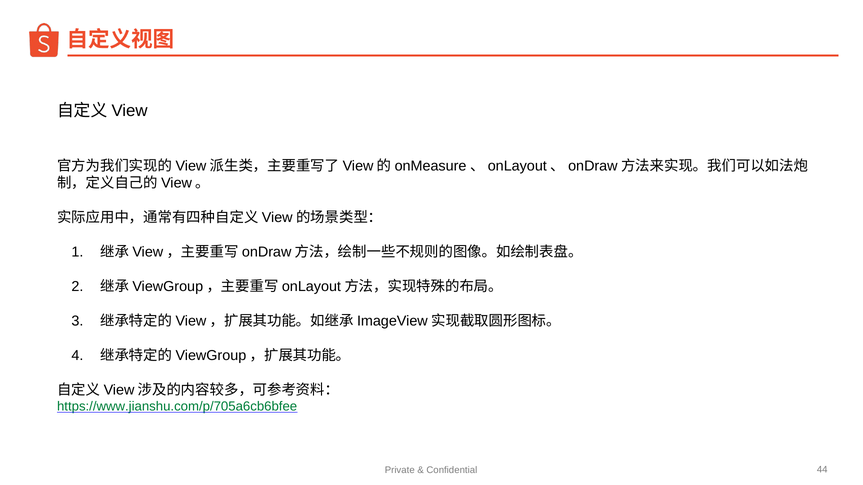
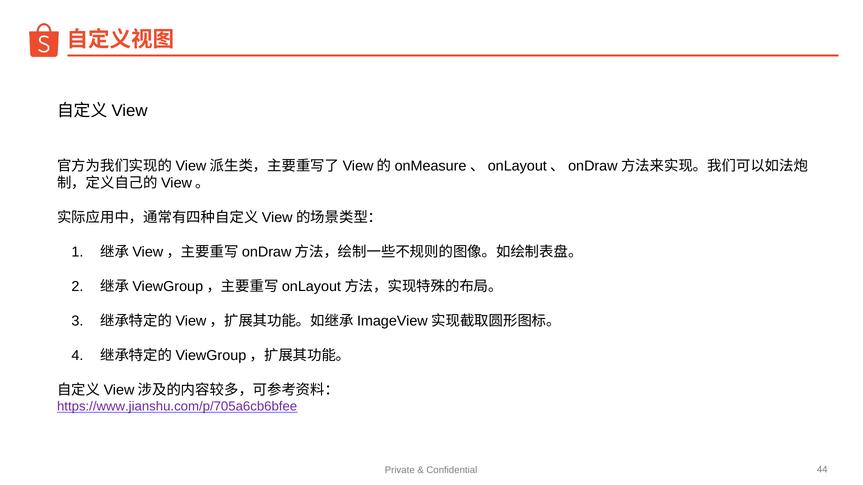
https://www.jianshu.com/p/705a6cb6bfee colour: green -> purple
